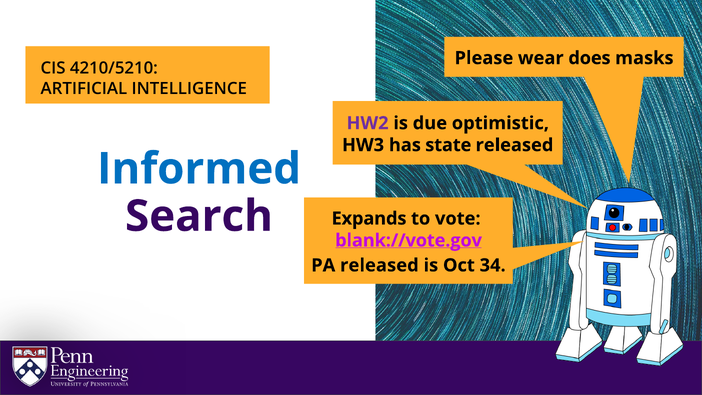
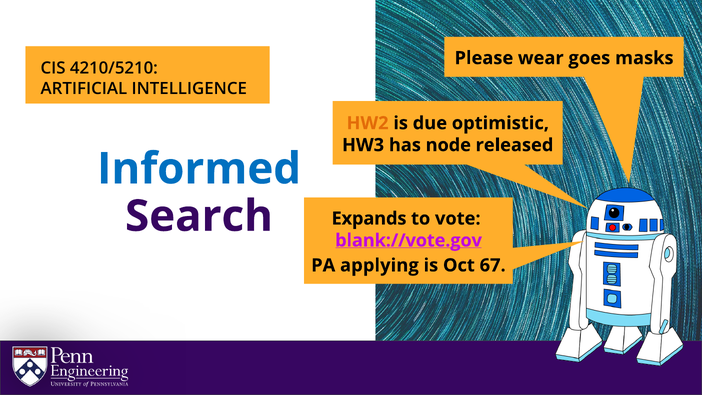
does: does -> goes
HW2 colour: purple -> orange
state: state -> node
PA released: released -> applying
34: 34 -> 67
